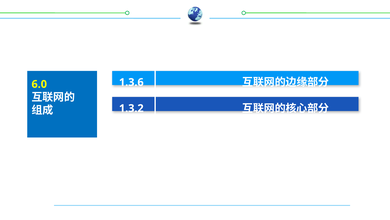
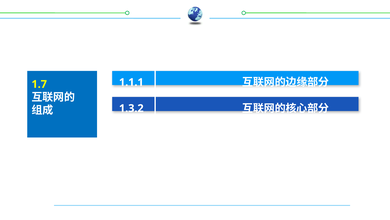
1.3.6: 1.3.6 -> 1.1.1
6.0: 6.0 -> 1.7
